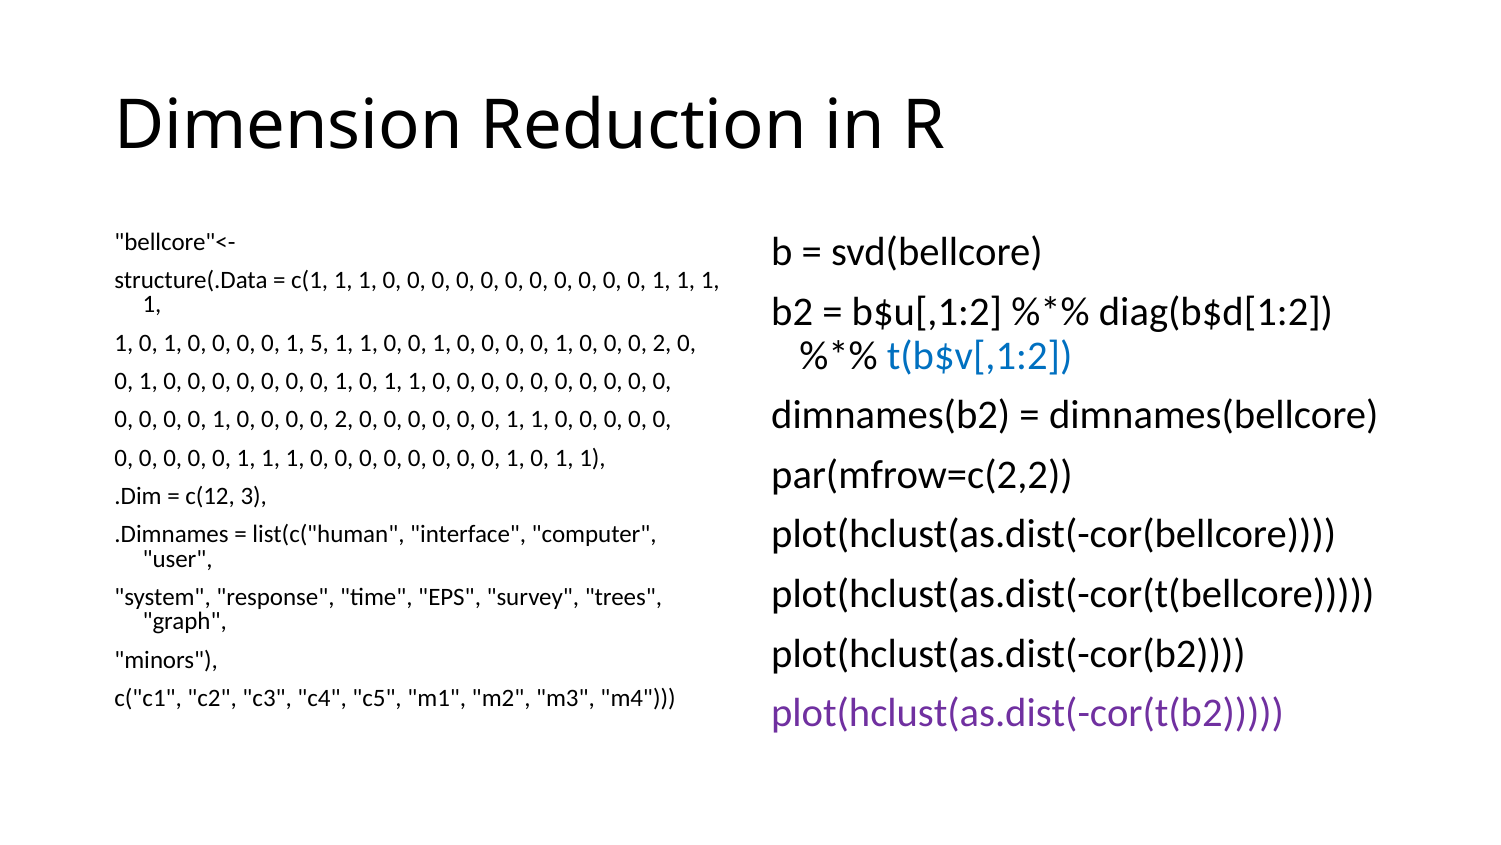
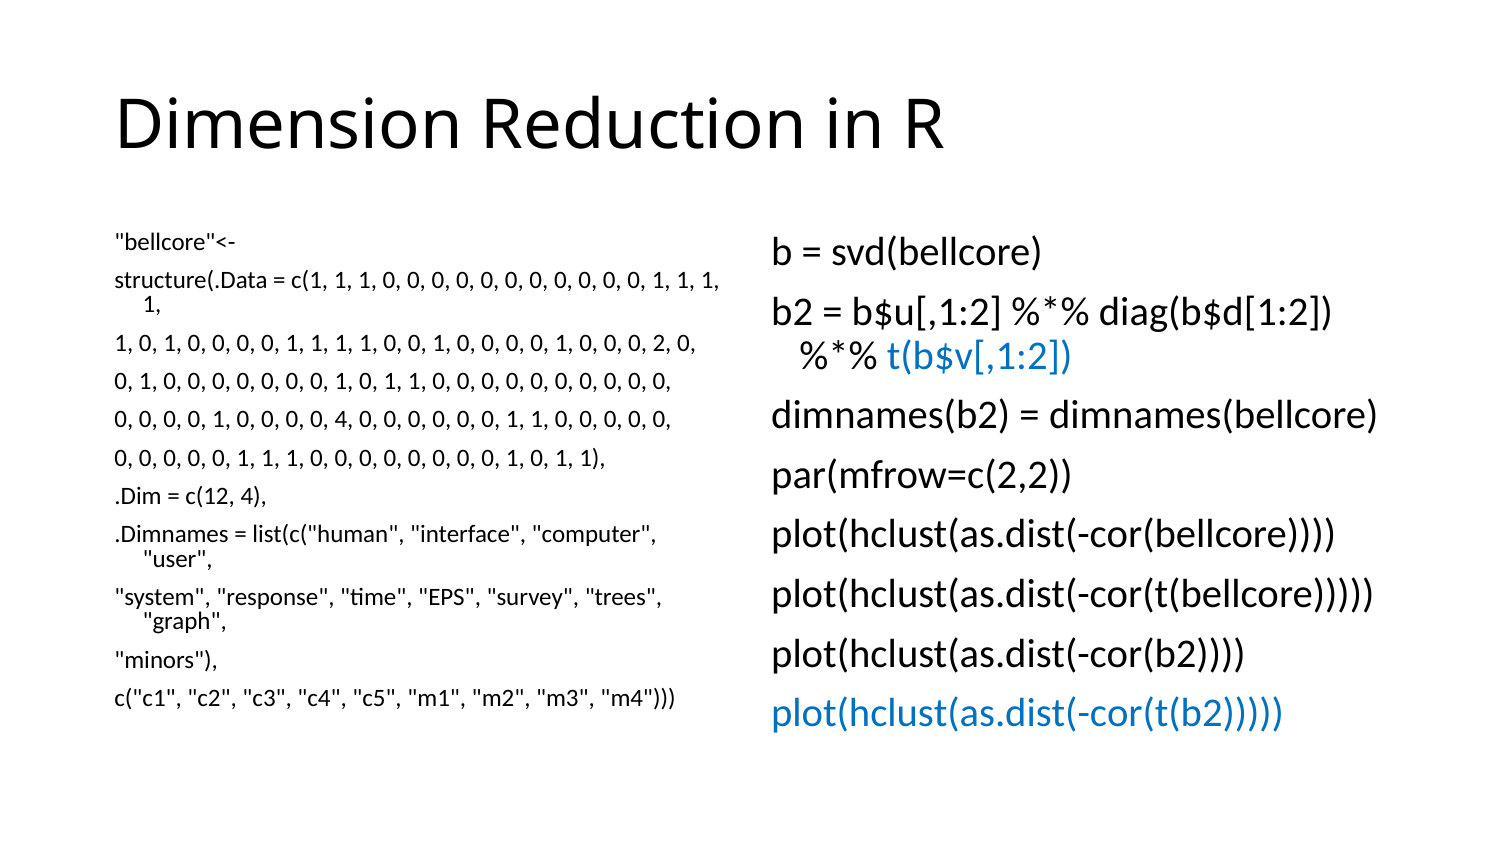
5 at (320, 343): 5 -> 1
2 at (344, 419): 2 -> 4
c(12 3: 3 -> 4
plot(hclust(as.dist(-cor(t(b2 colour: purple -> blue
